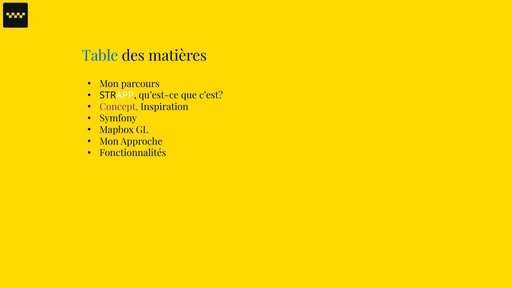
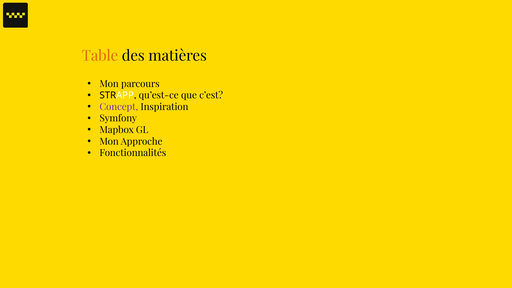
Table colour: blue -> orange
